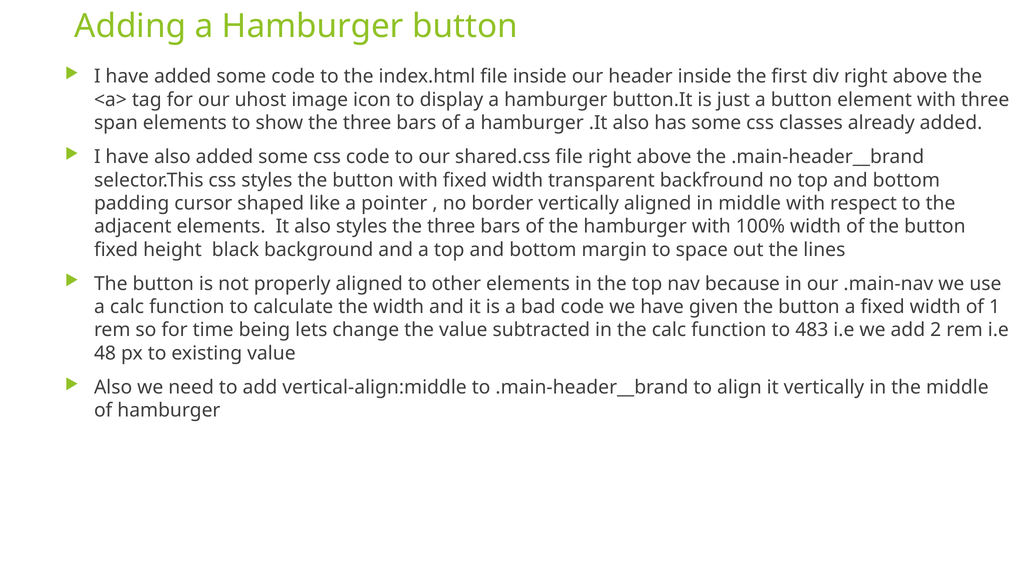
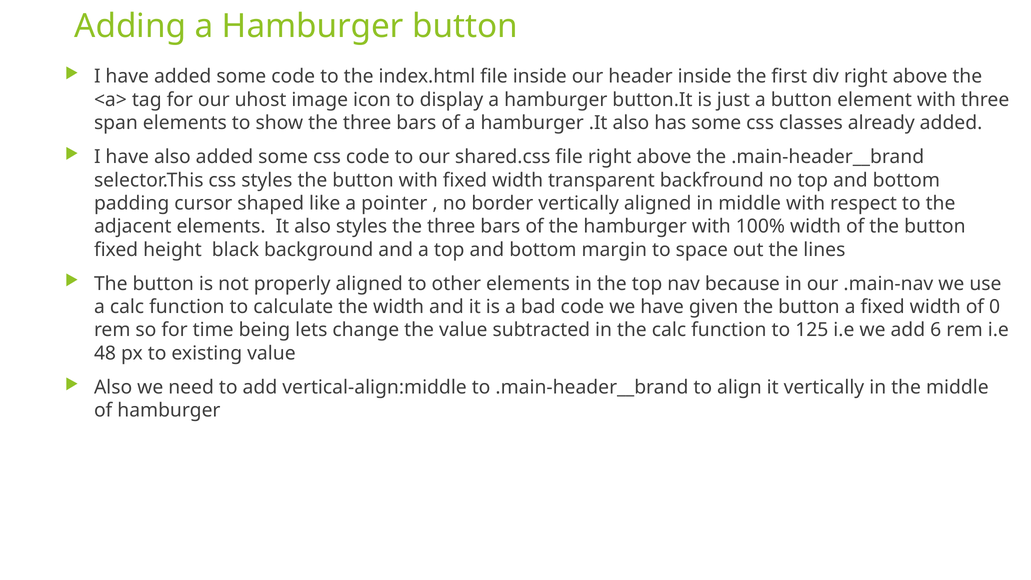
1: 1 -> 0
483: 483 -> 125
2: 2 -> 6
